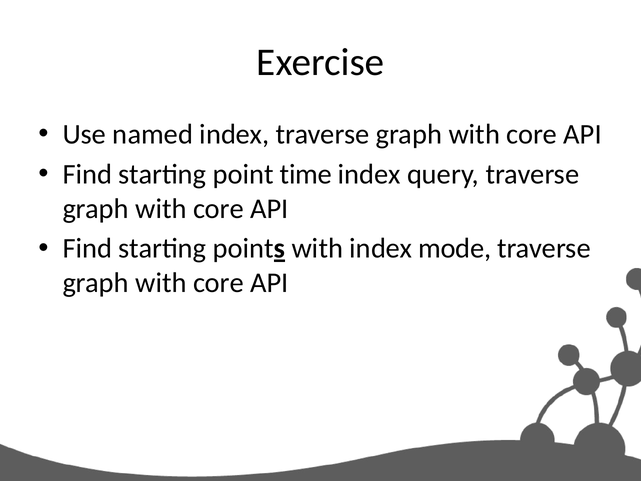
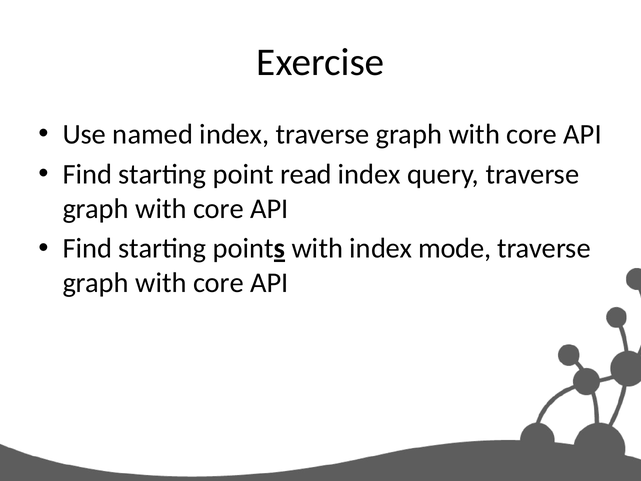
time: time -> read
